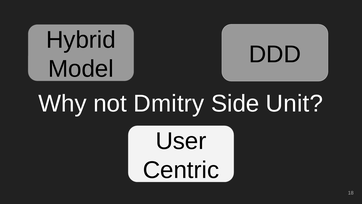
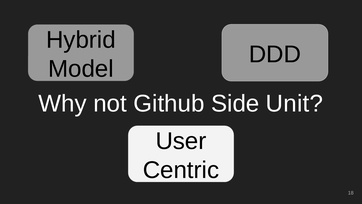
Dmitry: Dmitry -> Github
